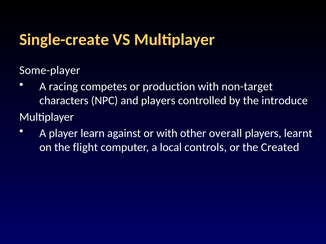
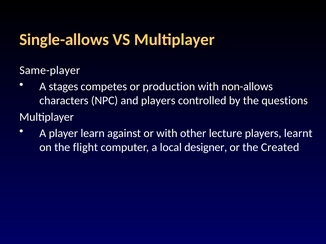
Single-create: Single-create -> Single-allows
Some-player: Some-player -> Same-player
racing: racing -> stages
non-target: non-target -> non-allows
introduce: introduce -> questions
overall: overall -> lecture
controls: controls -> designer
